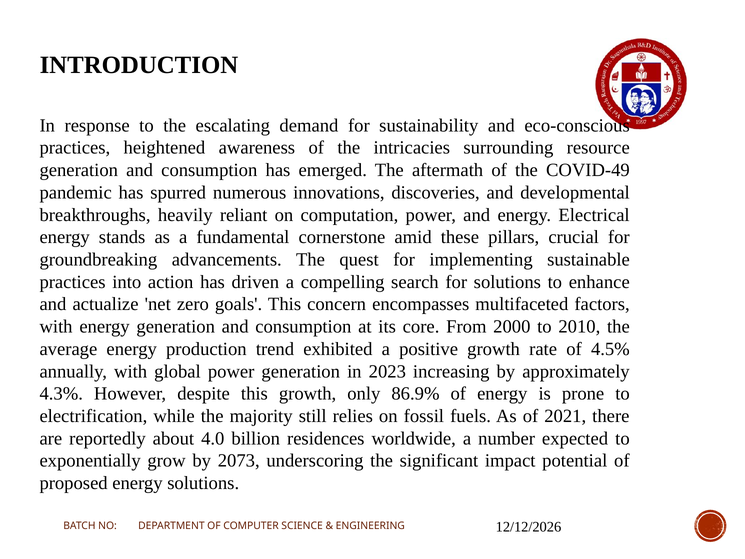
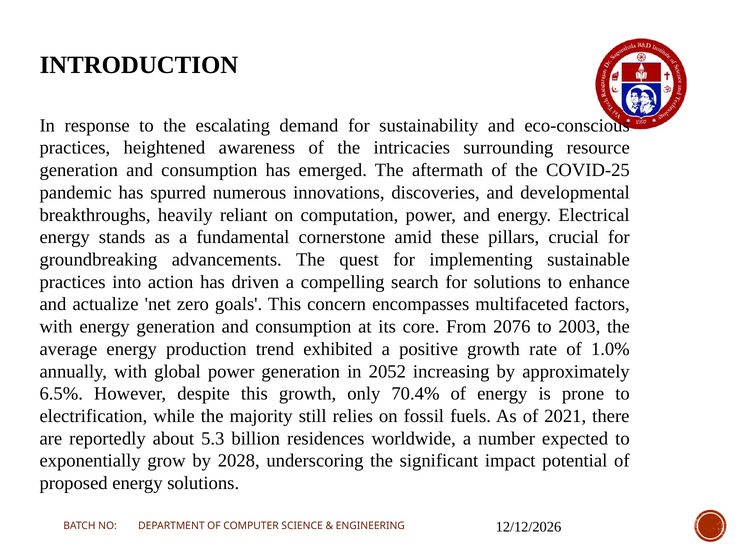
COVID-49: COVID-49 -> COVID-25
2000: 2000 -> 2076
2010: 2010 -> 2003
4.5%: 4.5% -> 1.0%
2023: 2023 -> 2052
4.3%: 4.3% -> 6.5%
86.9%: 86.9% -> 70.4%
4.0: 4.0 -> 5.3
2073: 2073 -> 2028
